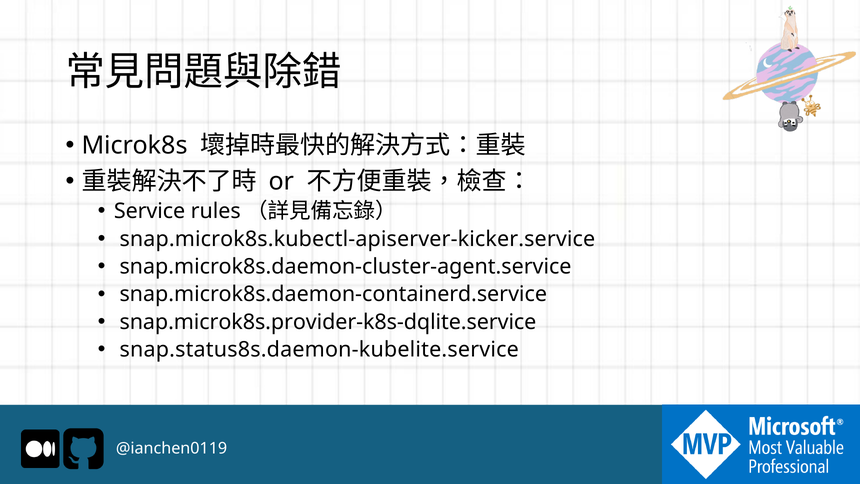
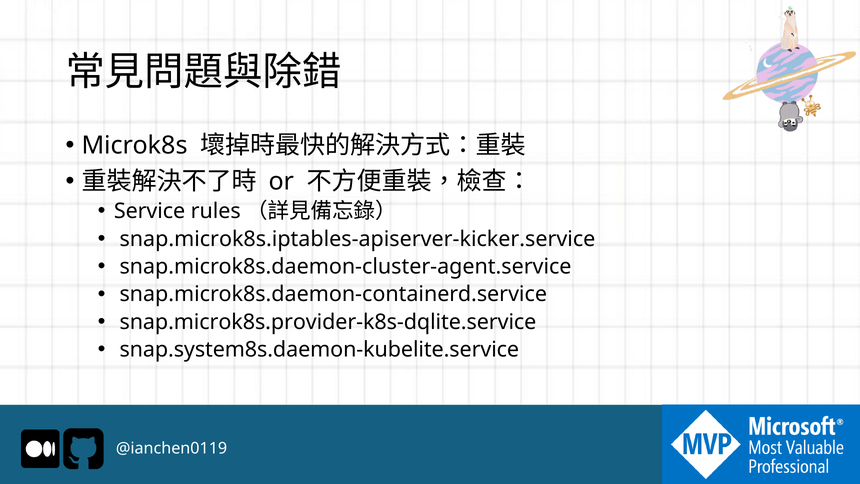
snap.microk8s.kubectl-apiserver-kicker.service: snap.microk8s.kubectl-apiserver-kicker.service -> snap.microk8s.iptables-apiserver-kicker.service
snap.status8s.daemon-kubelite.service: snap.status8s.daemon-kubelite.service -> snap.system8s.daemon-kubelite.service
